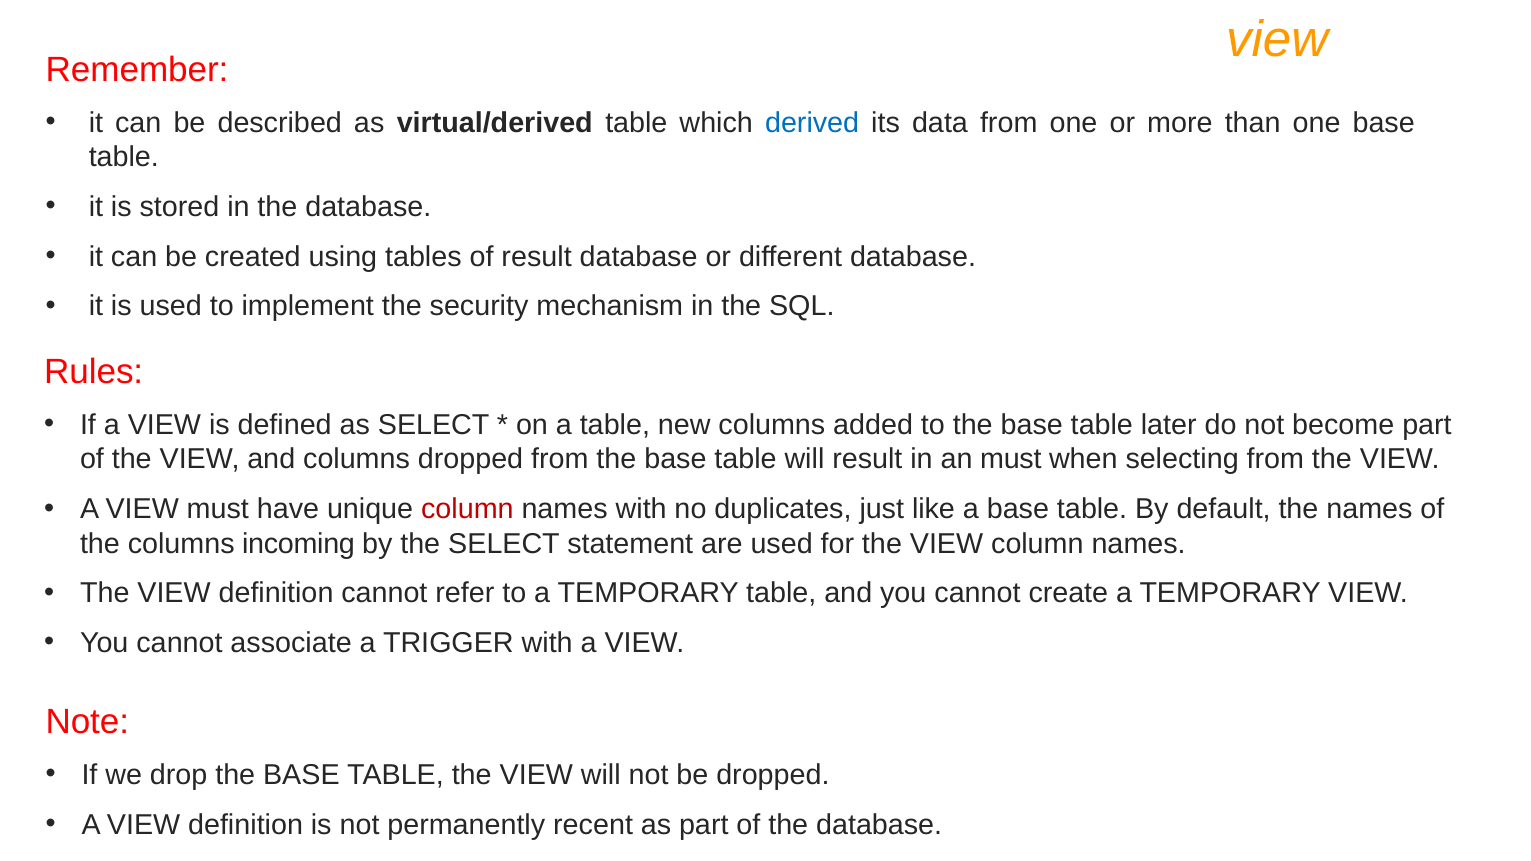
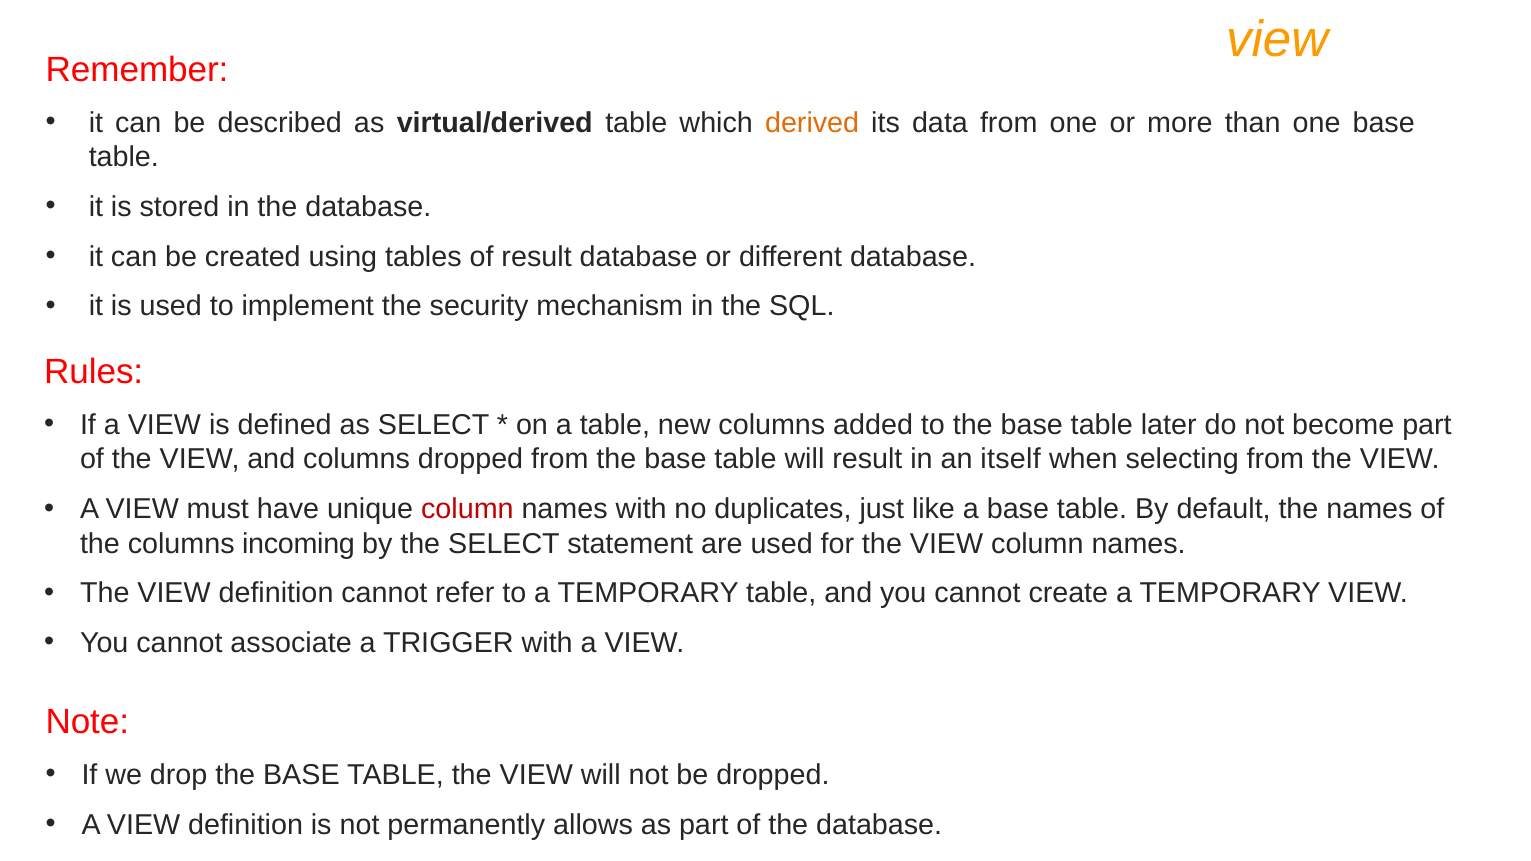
derived colour: blue -> orange
an must: must -> itself
recent: recent -> allows
